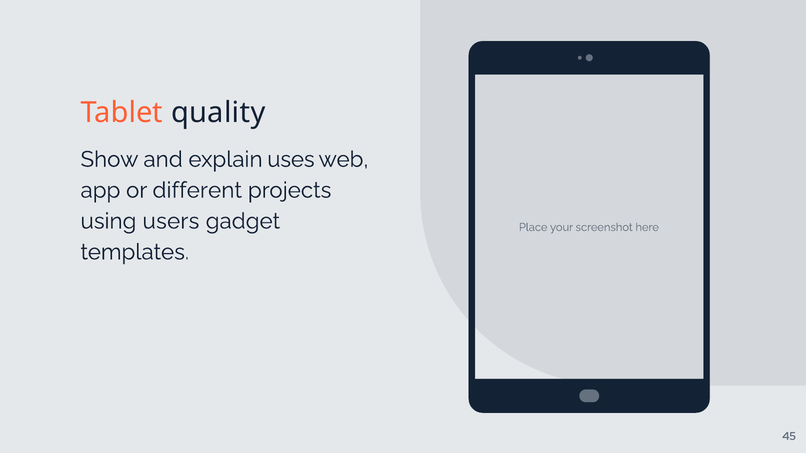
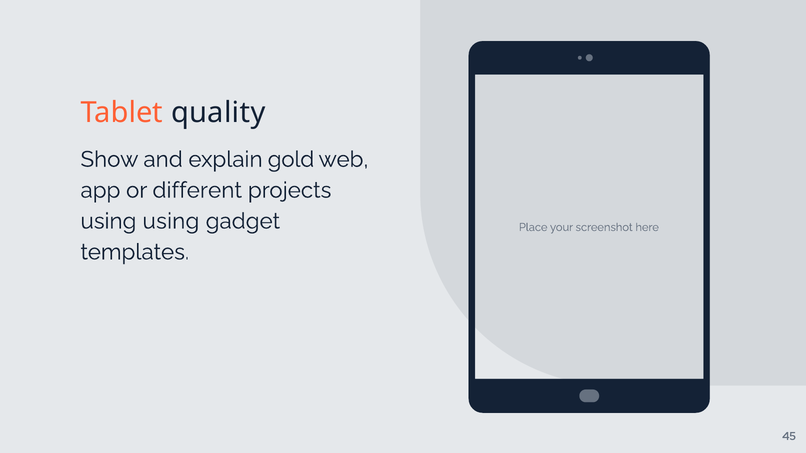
uses: uses -> gold
using users: users -> using
